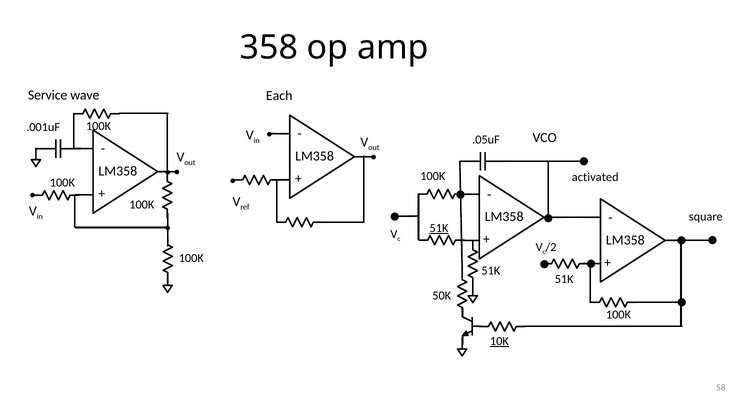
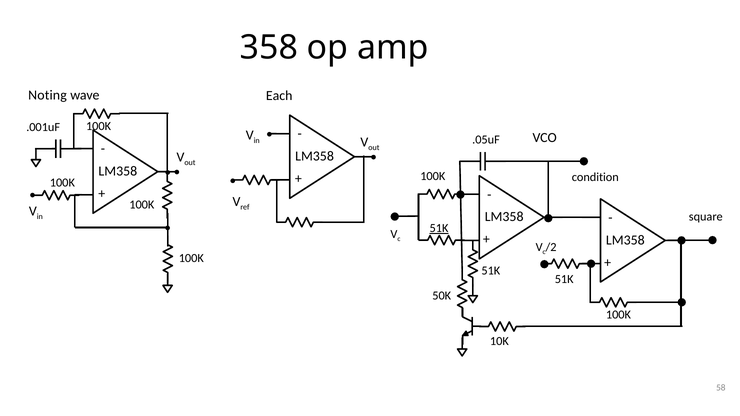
Service: Service -> Noting
activated: activated -> condition
10K underline: present -> none
